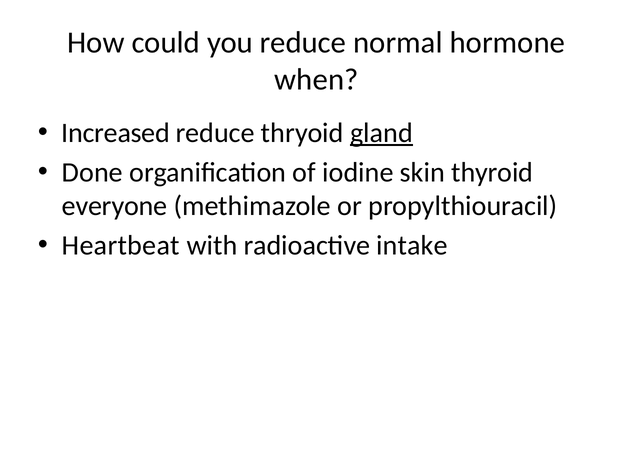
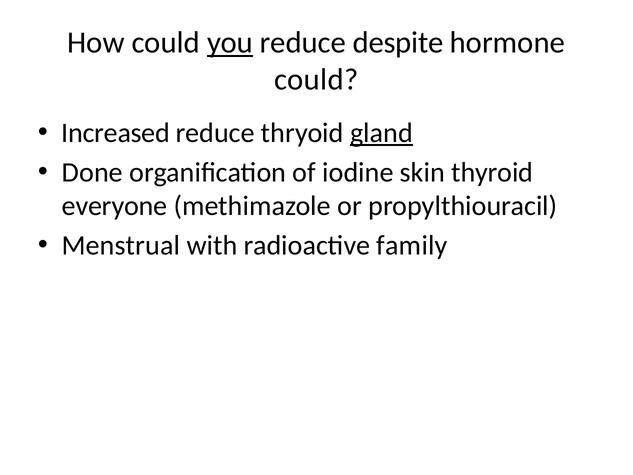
you underline: none -> present
normal: normal -> despite
when at (316, 80): when -> could
Heartbeat: Heartbeat -> Menstrual
intake: intake -> family
